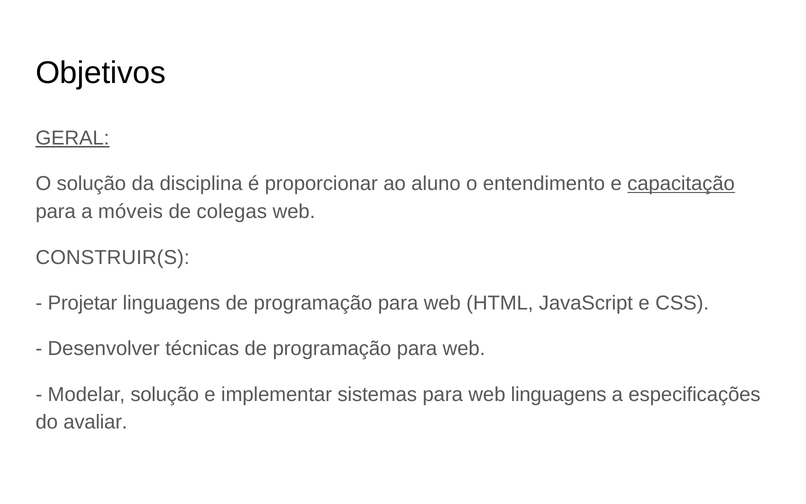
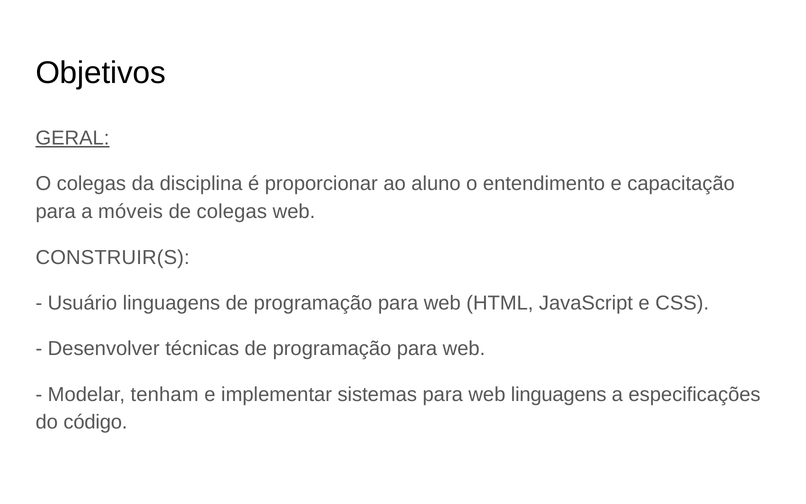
O solução: solução -> colegas
capacitação underline: present -> none
Projetar: Projetar -> Usuário
Modelar solução: solução -> tenham
avaliar: avaliar -> código
